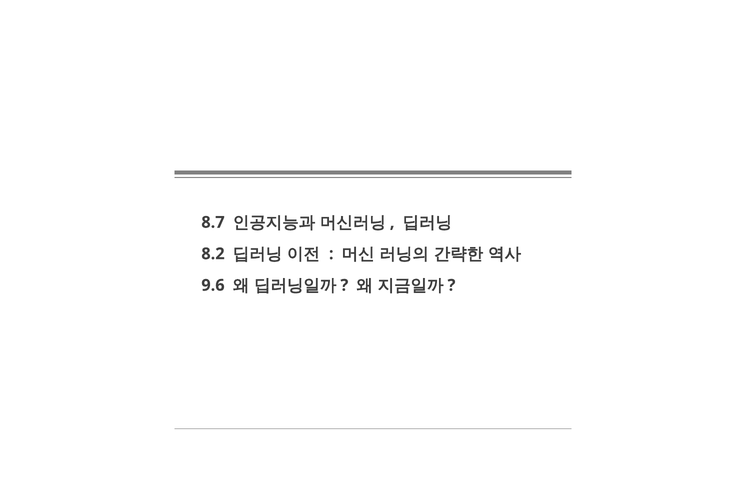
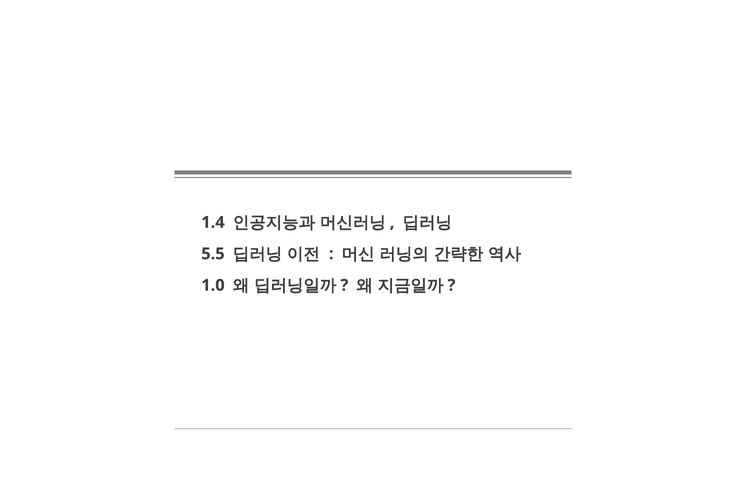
8.7: 8.7 -> 1.4
8.2: 8.2 -> 5.5
9.6: 9.6 -> 1.0
